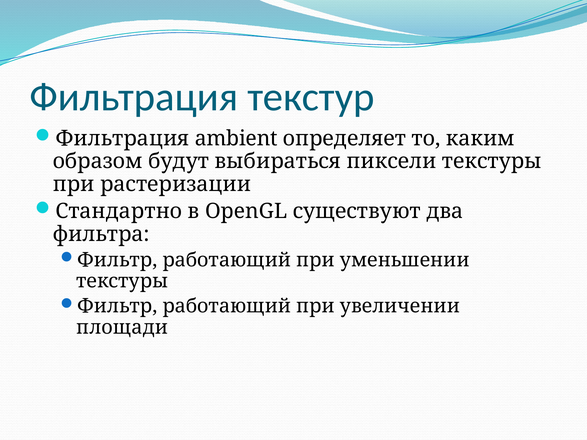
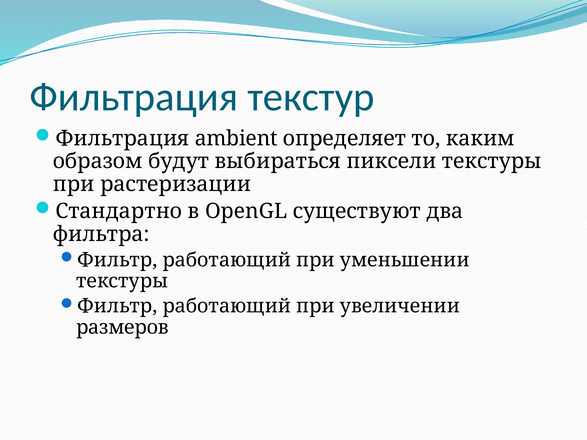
площади: площади -> размеров
